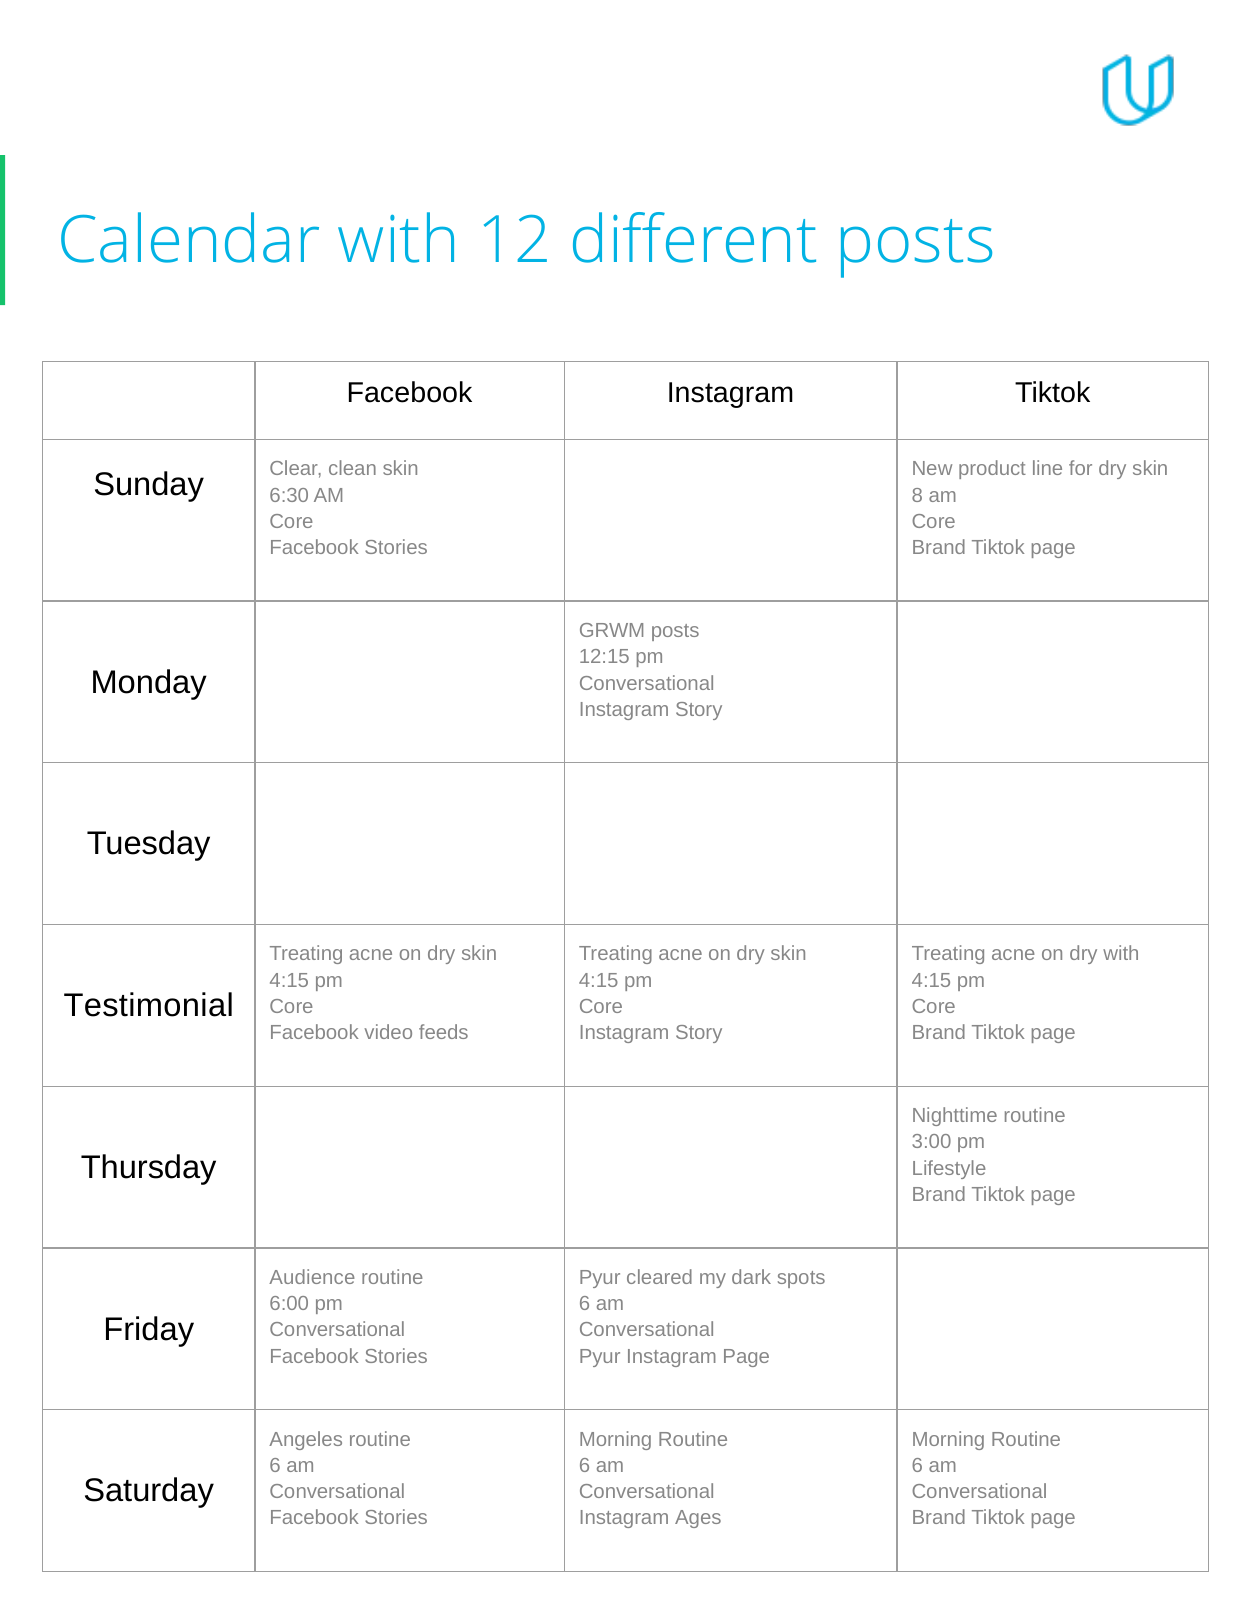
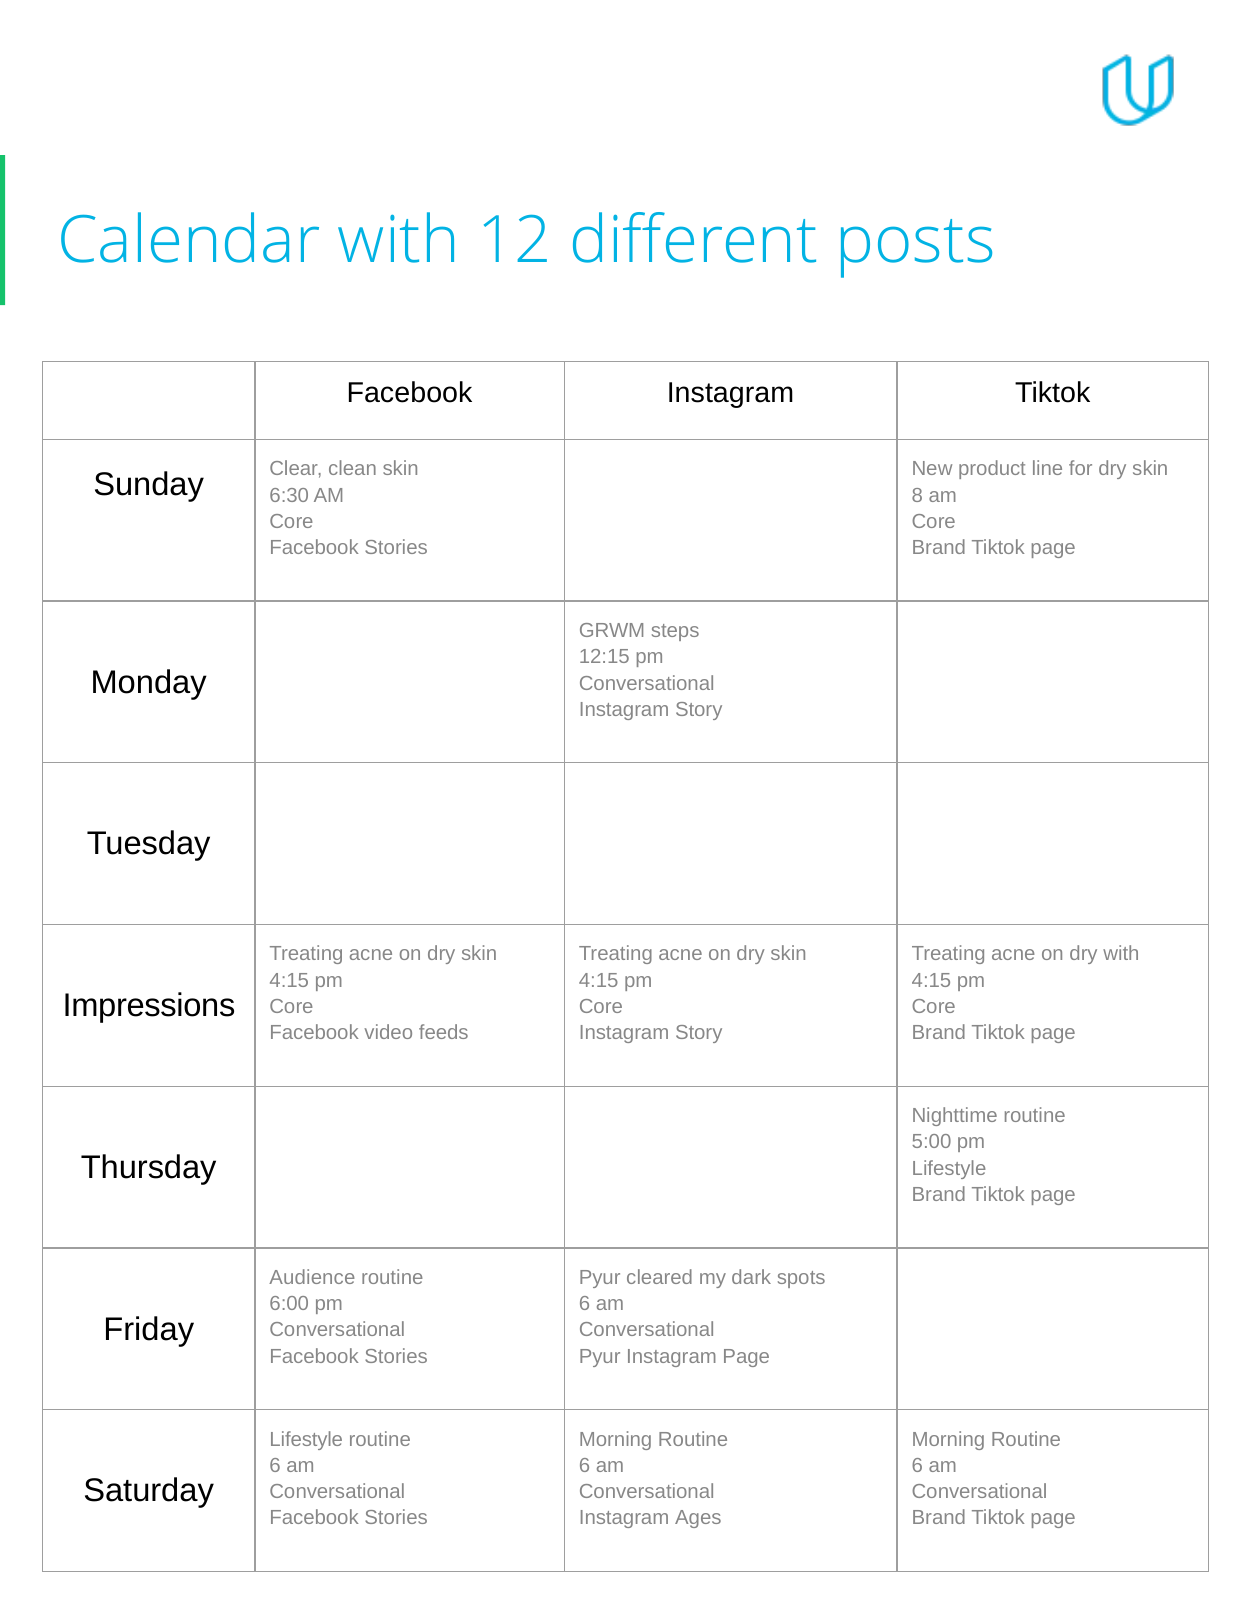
GRWM posts: posts -> steps
Testimonial: Testimonial -> Impressions
3:00: 3:00 -> 5:00
Angeles at (306, 1439): Angeles -> Lifestyle
